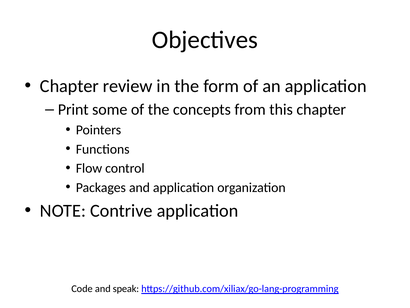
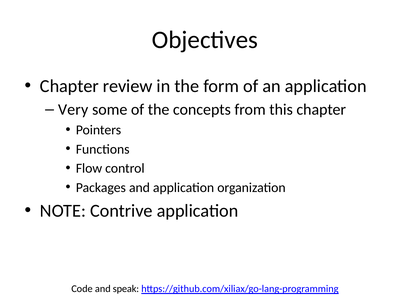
Print: Print -> Very
